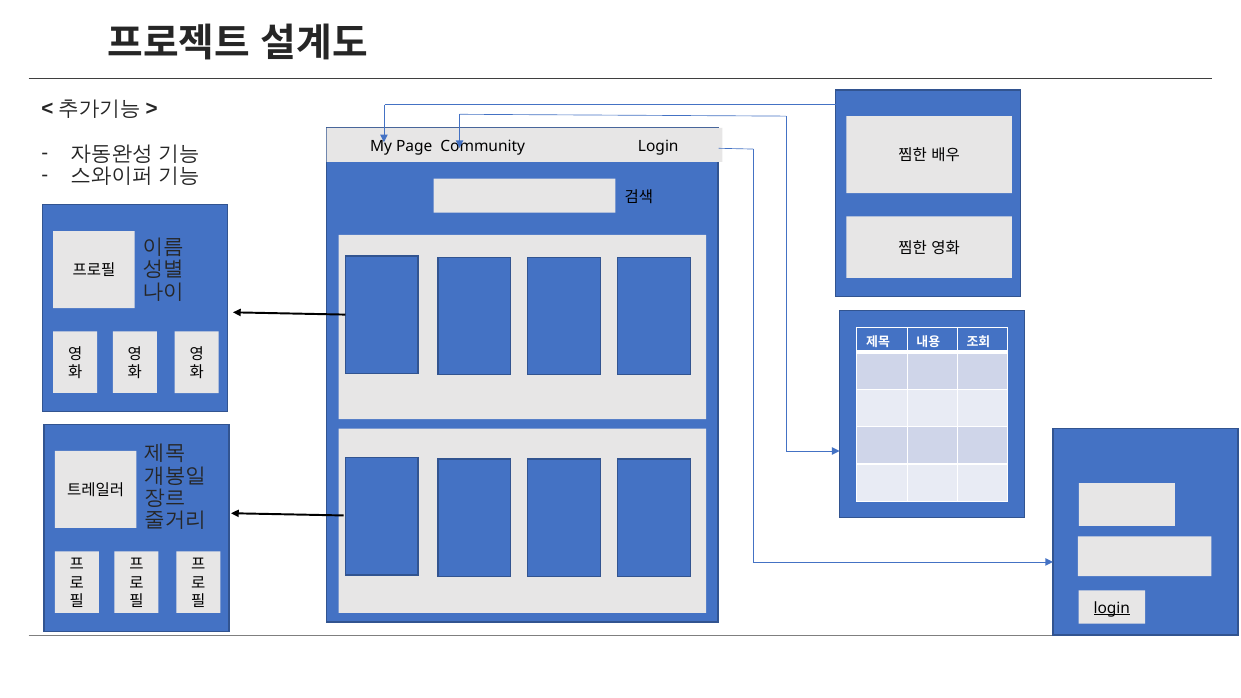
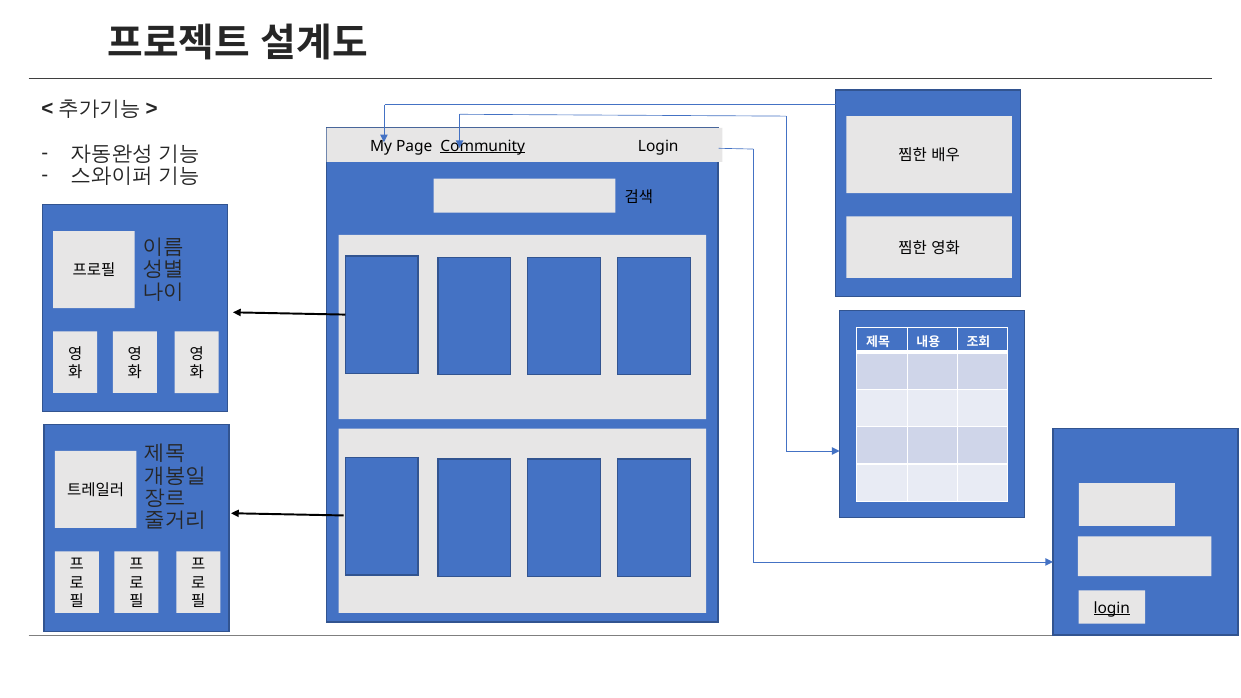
Community underline: none -> present
